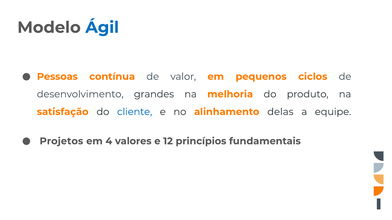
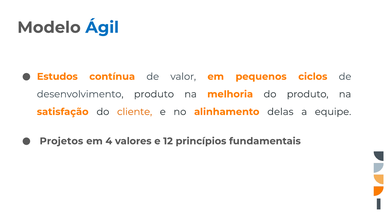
Pessoas: Pessoas -> Estudos
desenvolvimento grandes: grandes -> produto
cliente colour: blue -> orange
